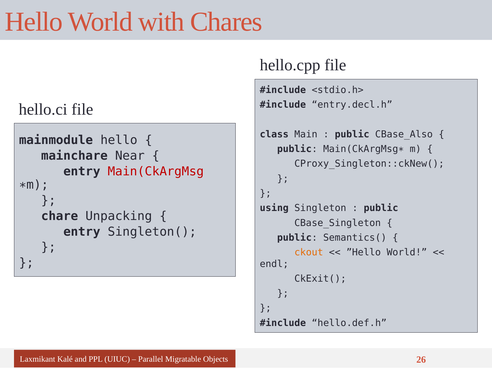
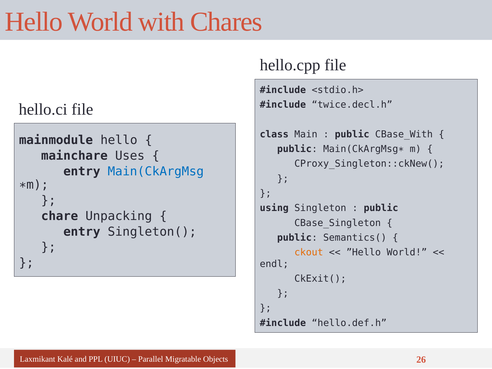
entry.decl.h: entry.decl.h -> twice.decl.h
CBase_Also: CBase_Also -> CBase_With
Near: Near -> Uses
Main(CkArgMsg colour: red -> blue
